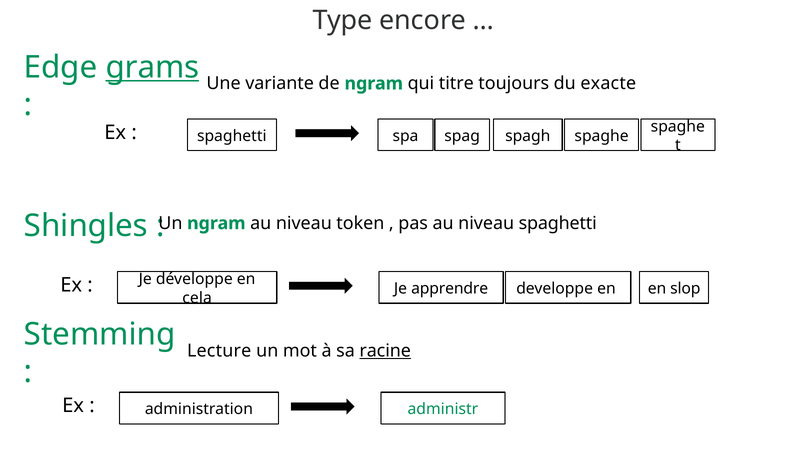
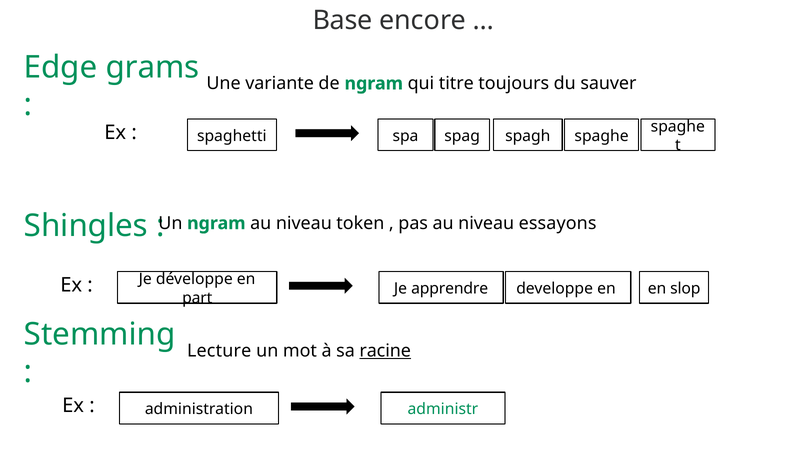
Type: Type -> Base
grams underline: present -> none
exacte: exacte -> sauver
niveau spaghetti: spaghetti -> essayons
cela: cela -> part
